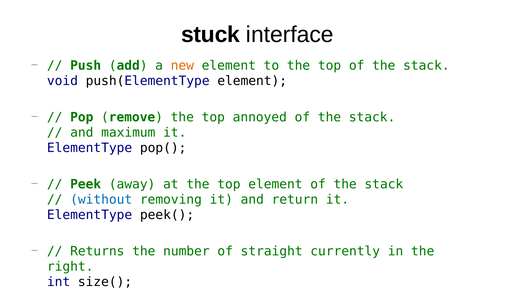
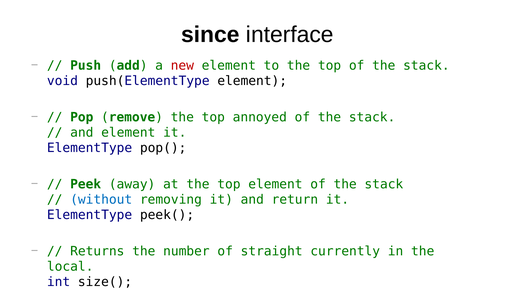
stuck: stuck -> since
new colour: orange -> red
and maximum: maximum -> element
right: right -> local
